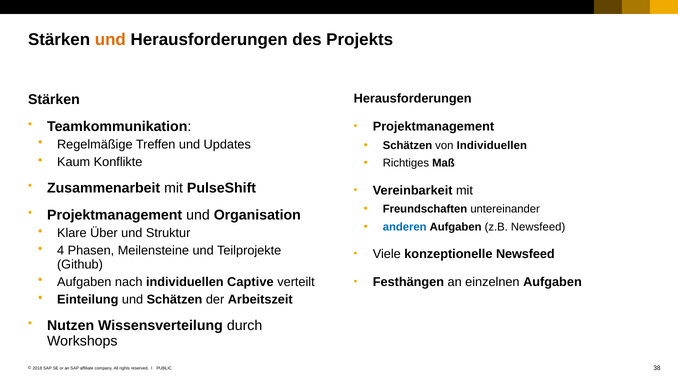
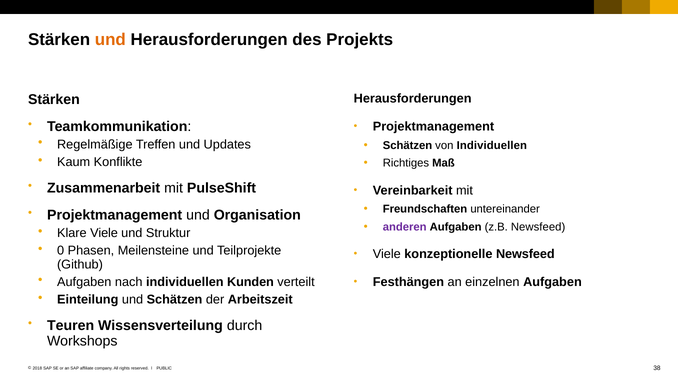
anderen colour: blue -> purple
Klare Über: Über -> Viele
4: 4 -> 0
Captive: Captive -> Kunden
Nutzen: Nutzen -> Teuren
